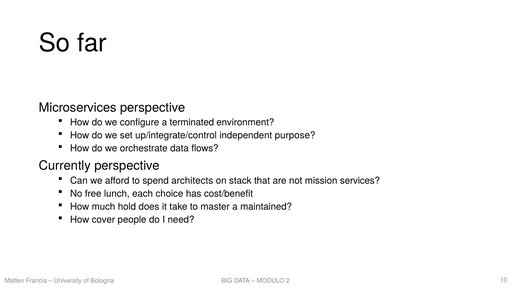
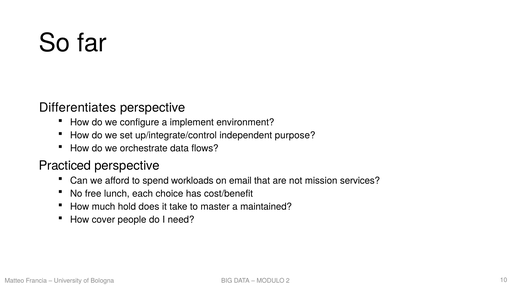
Microservices: Microservices -> Differentiates
terminated: terminated -> implement
Currently: Currently -> Practiced
architects: architects -> workloads
stack: stack -> email
